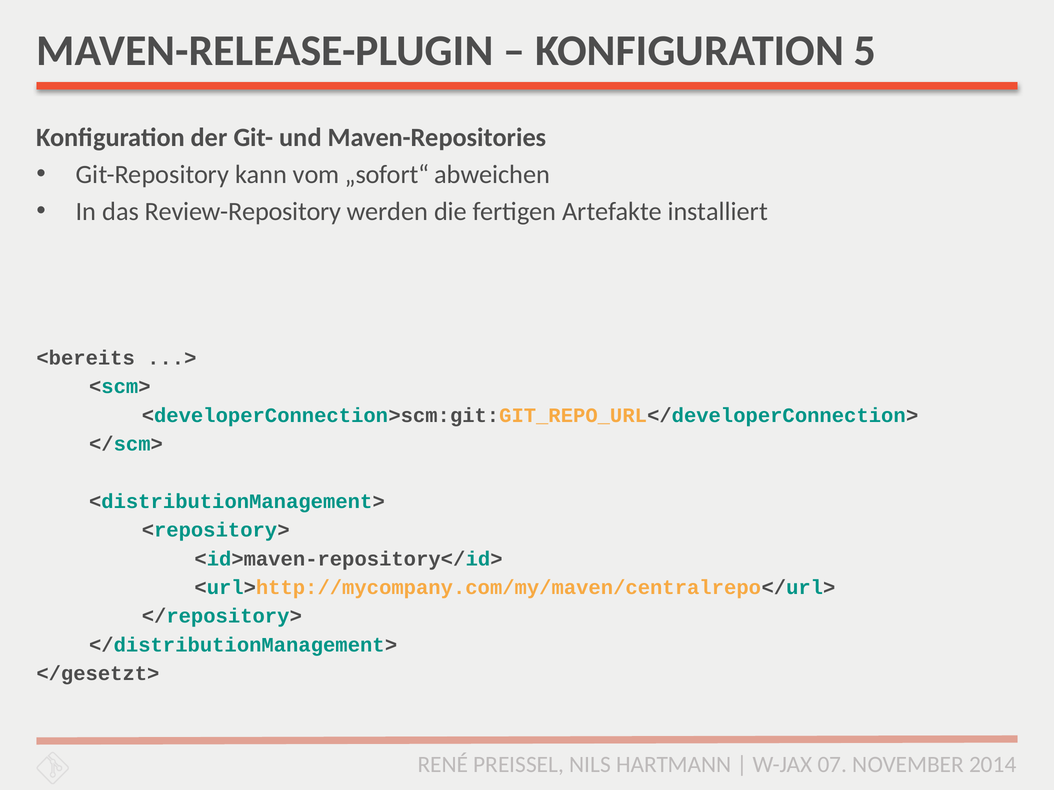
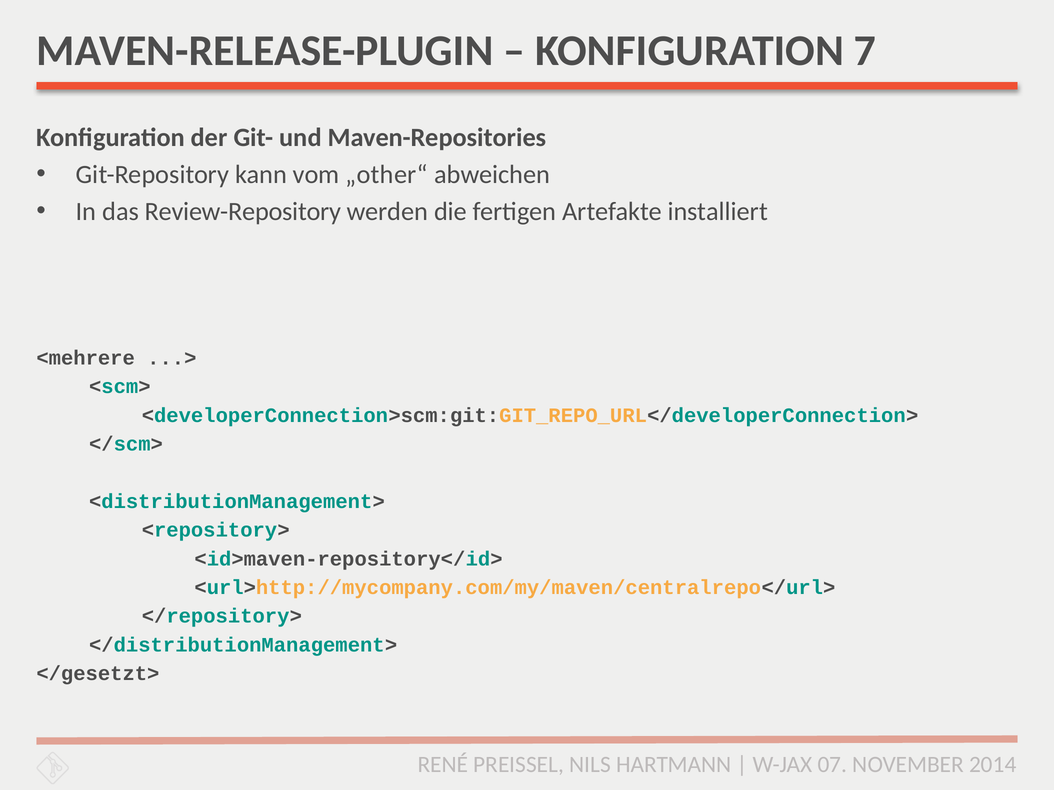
5: 5 -> 7
„sofort“: „sofort“ -> „other“
<bereits: <bereits -> <mehrere
